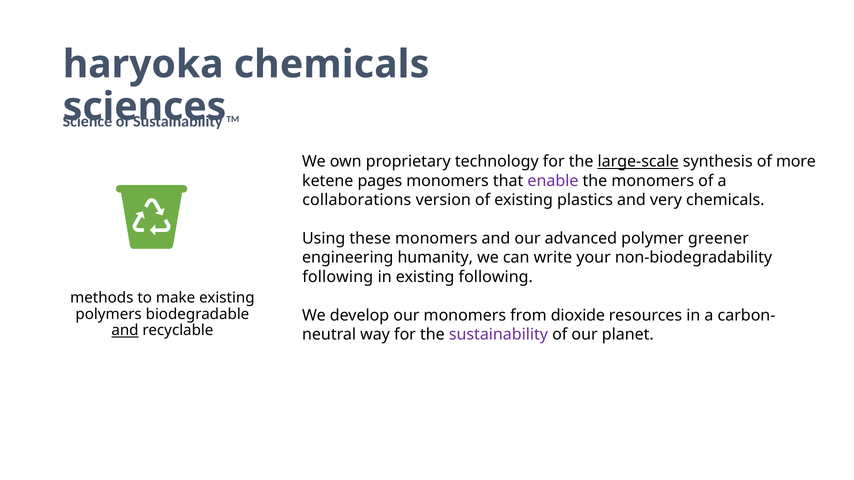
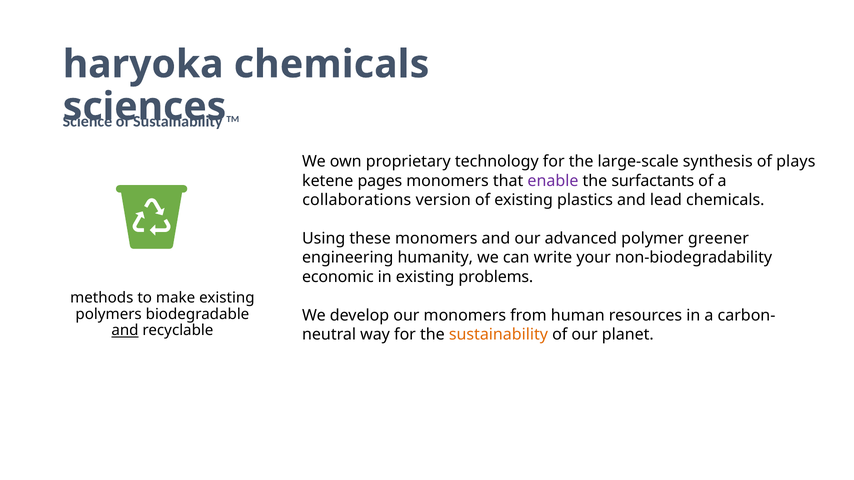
large-scale underline: present -> none
more: more -> plays
the monomers: monomers -> surfactants
very: very -> lead
following at (338, 277): following -> economic
existing following: following -> problems
dioxide: dioxide -> human
sustainability at (498, 335) colour: purple -> orange
